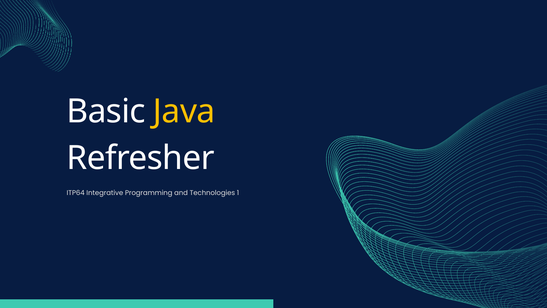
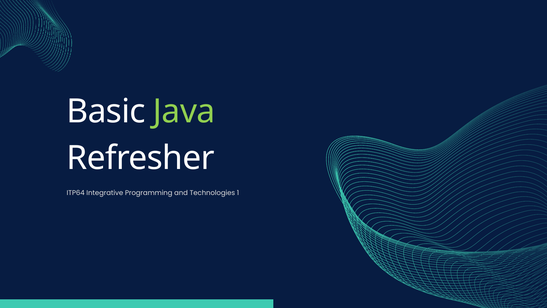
Java colour: yellow -> light green
